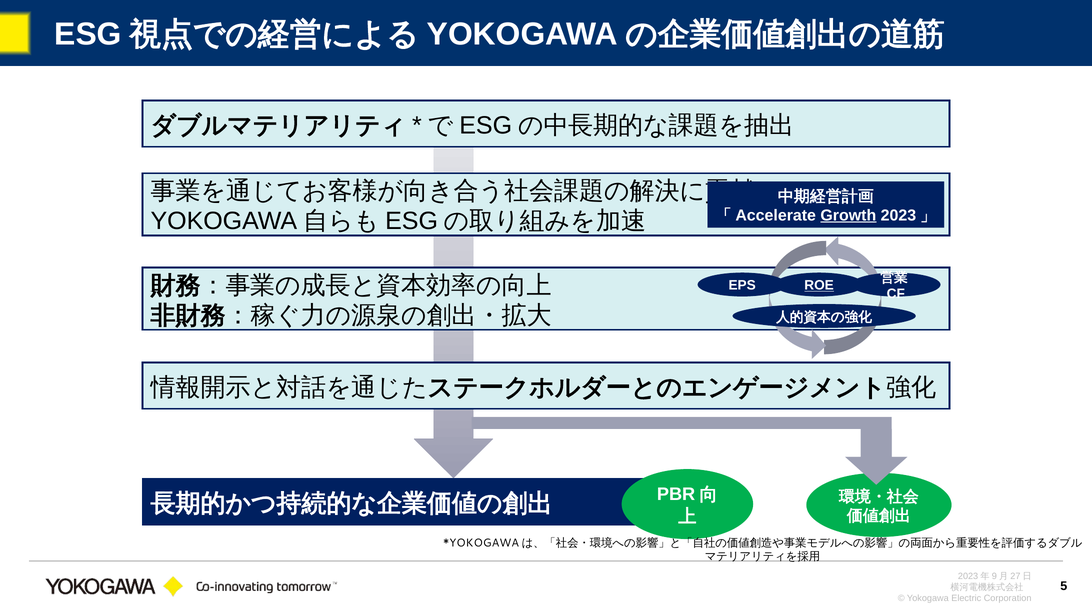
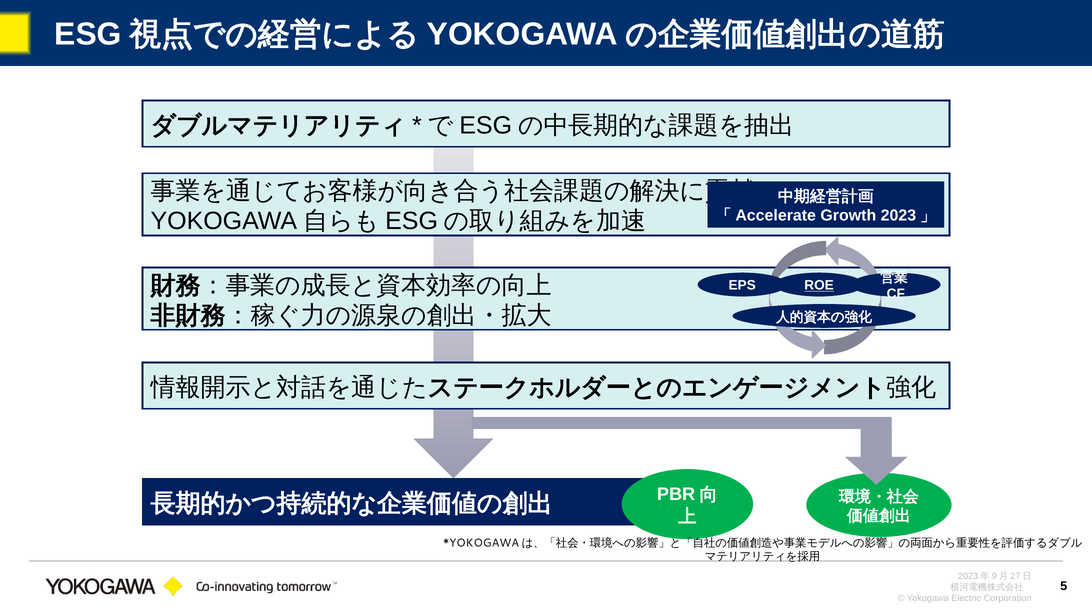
Growth underline: present -> none
